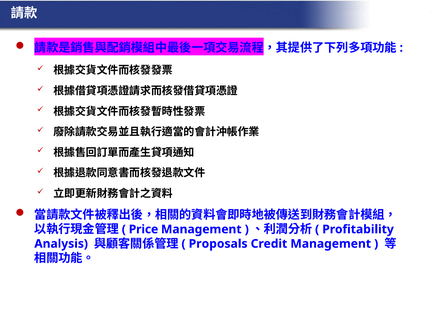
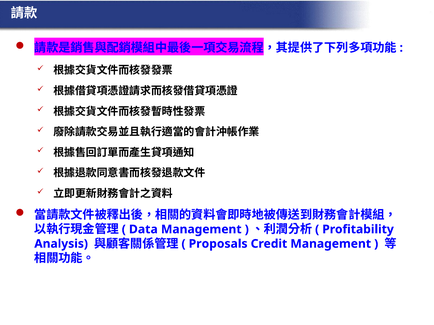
Price: Price -> Data
